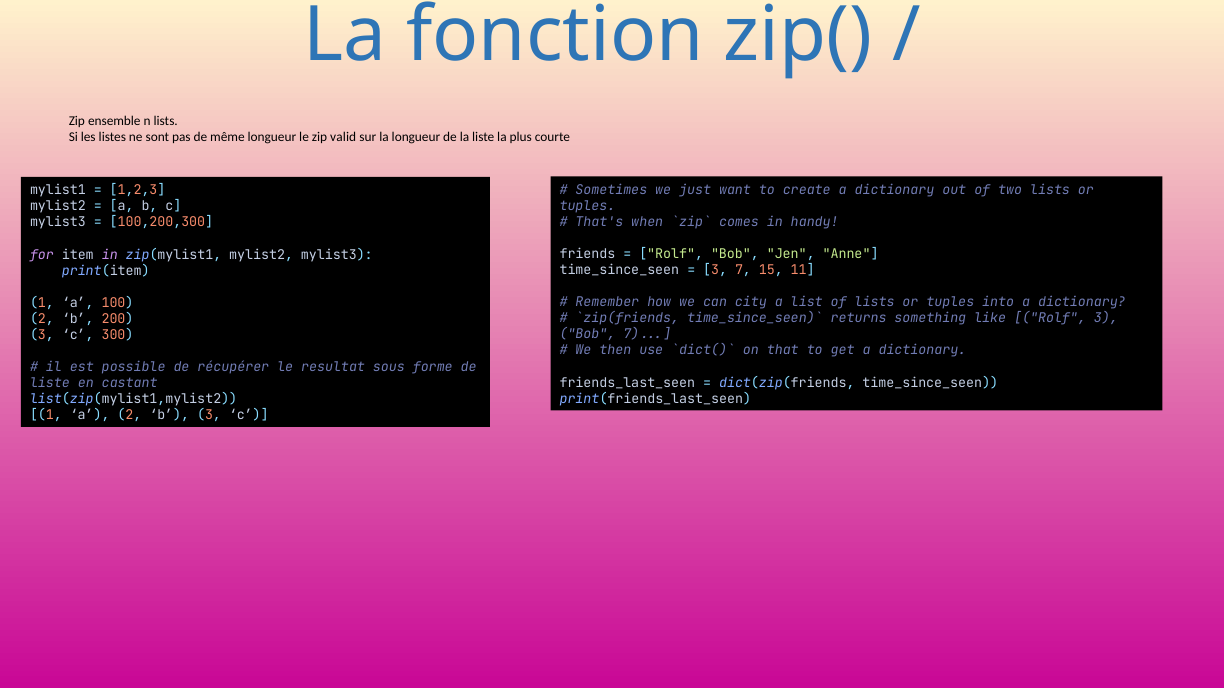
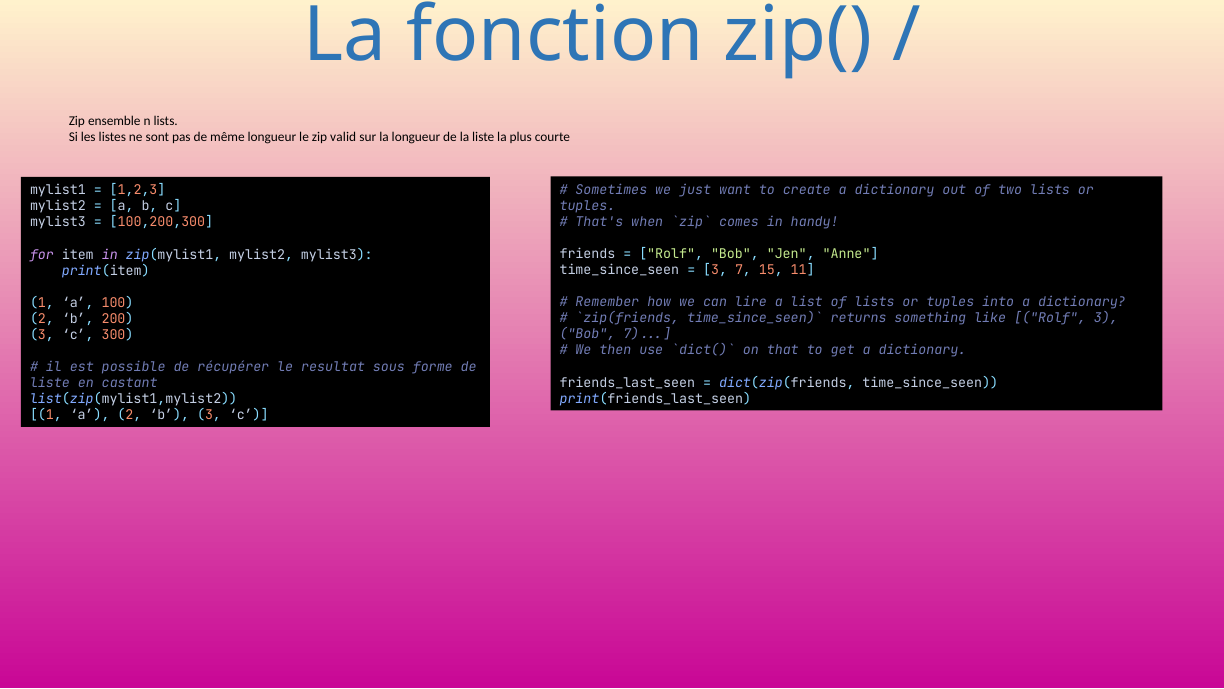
city: city -> lire
